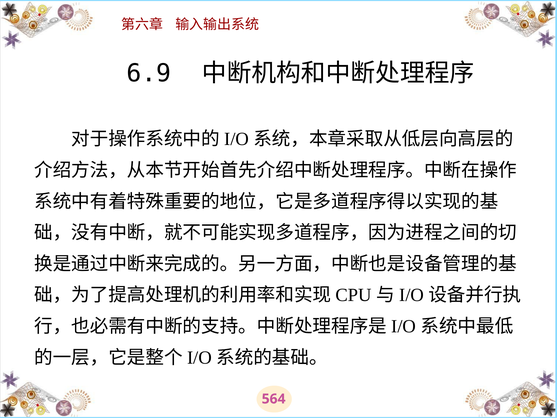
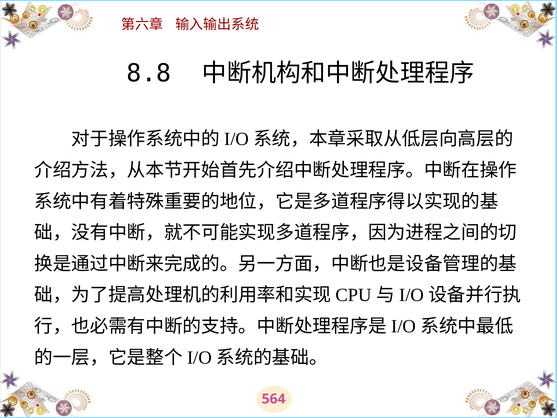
6.9: 6.9 -> 8.8
